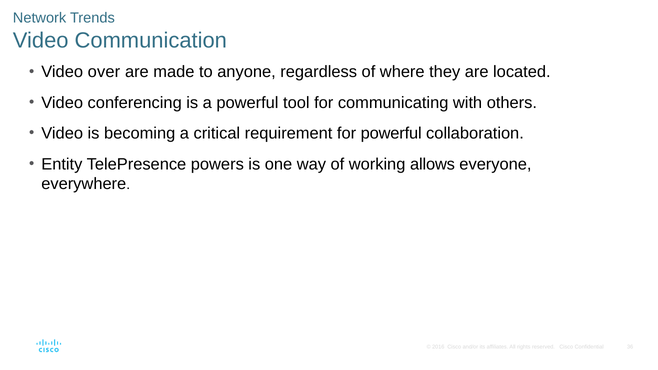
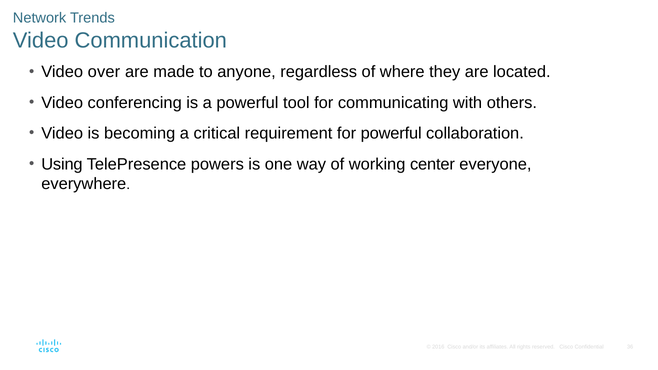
Entity: Entity -> Using
allows: allows -> center
